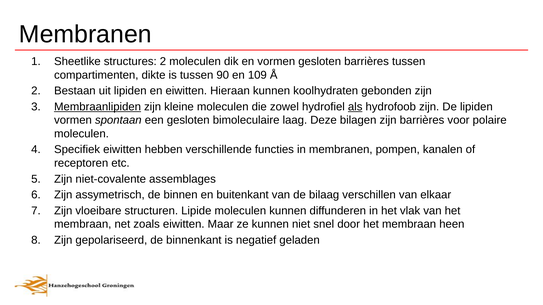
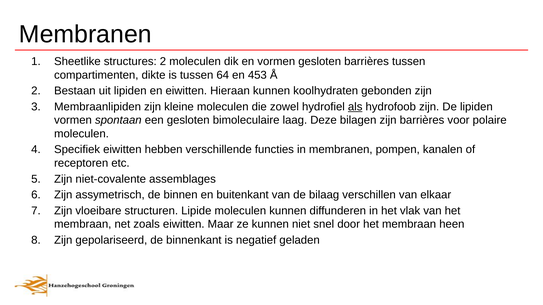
90: 90 -> 64
109: 109 -> 453
Membraanlipiden underline: present -> none
